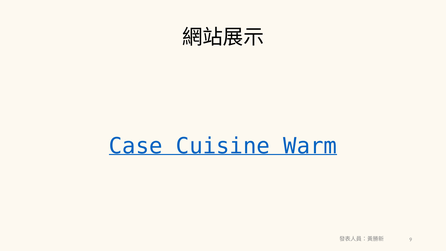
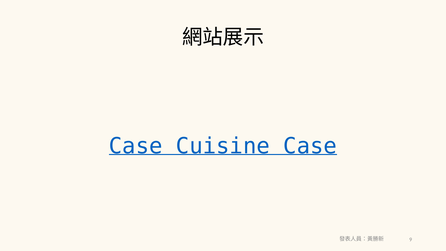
Cuisine Warm: Warm -> Case
